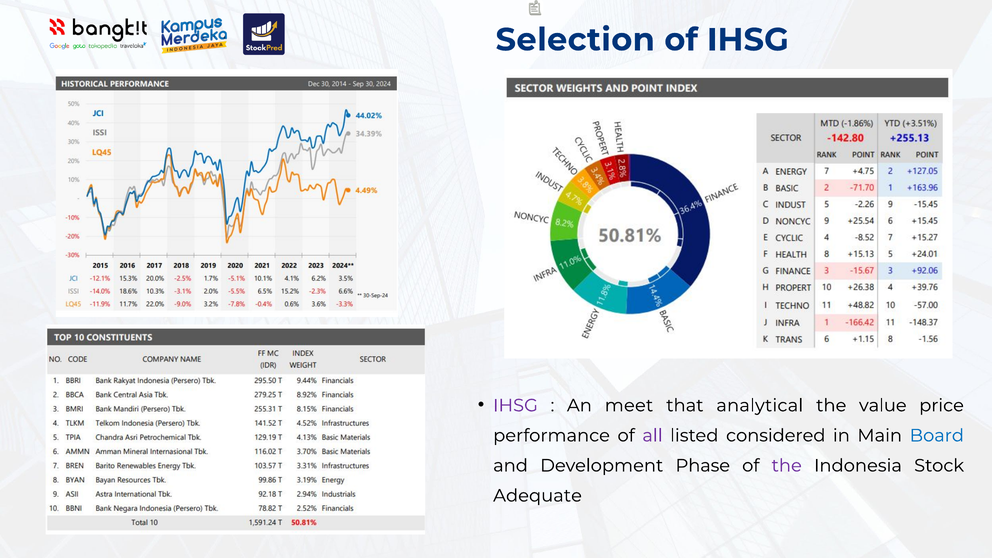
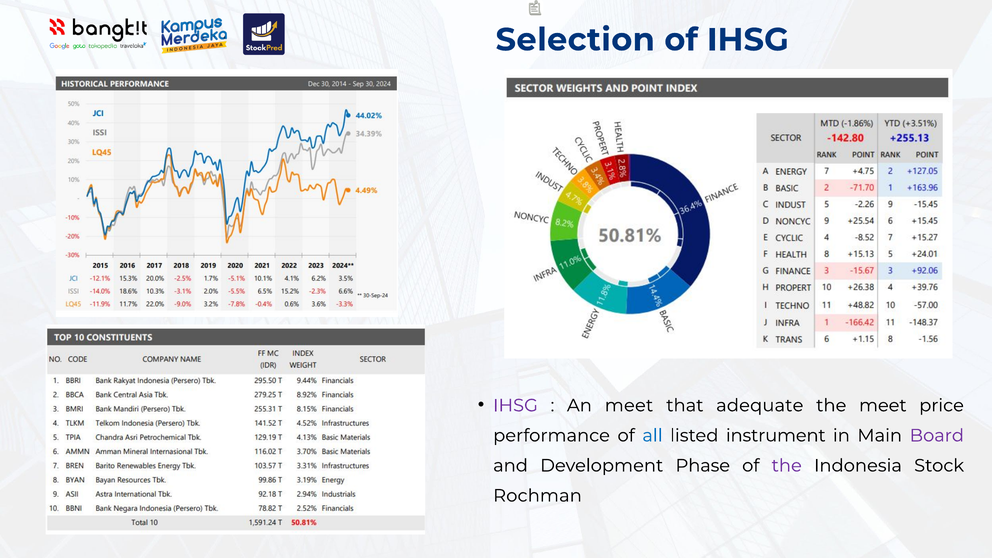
analytical: analytical -> adequate
the value: value -> meet
all colour: purple -> blue
considered: considered -> instrument
Board colour: blue -> purple
Adequate: Adequate -> Rochman
